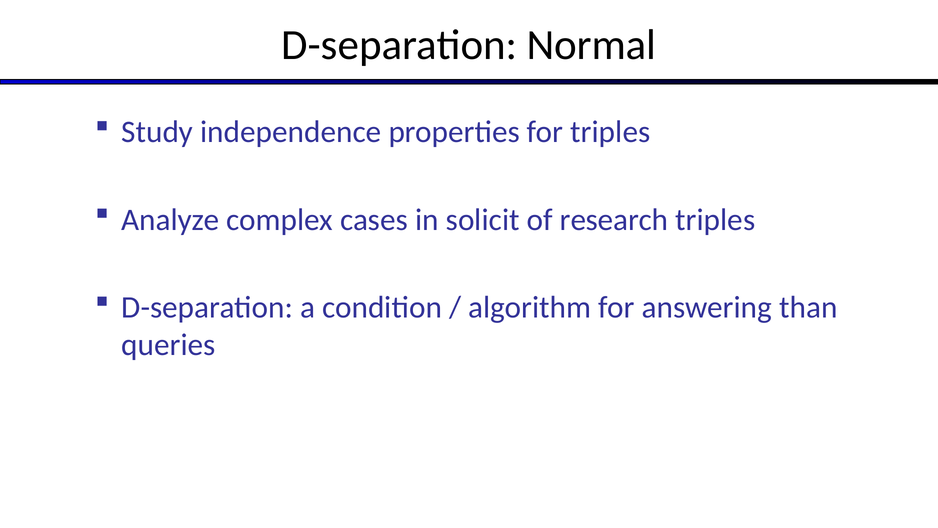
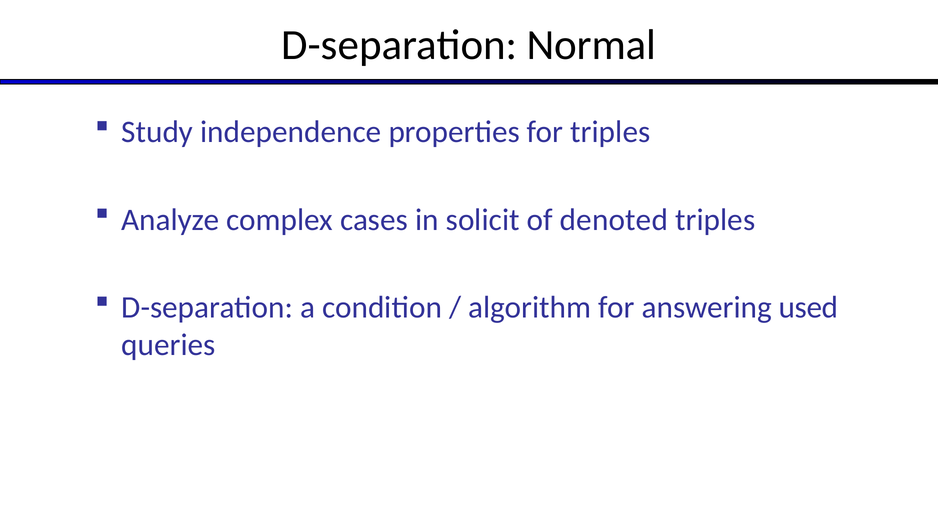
research: research -> denoted
than: than -> used
